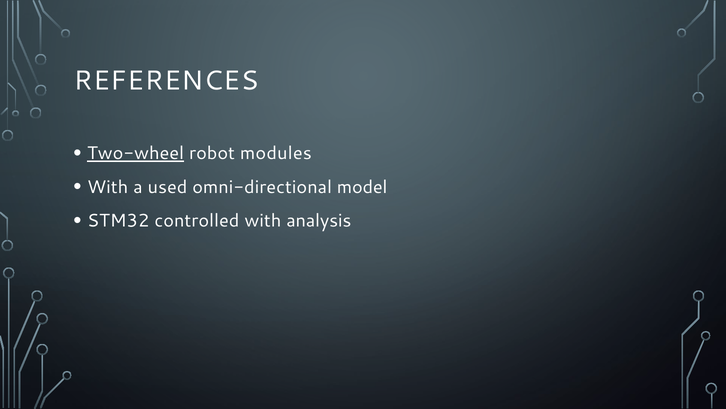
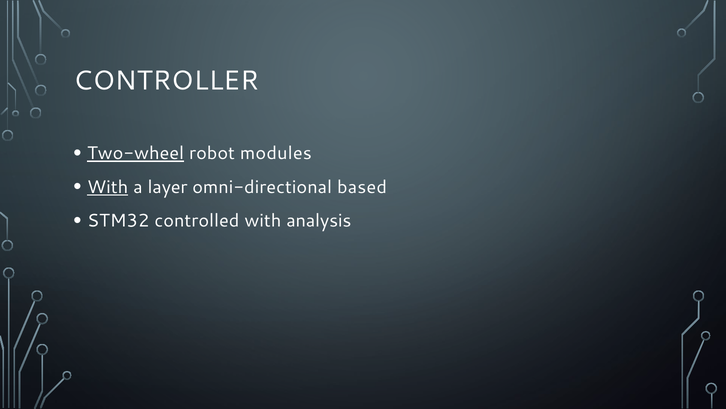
REFERENCES: REFERENCES -> CONTROLLER
With at (108, 187) underline: none -> present
used: used -> layer
model: model -> based
